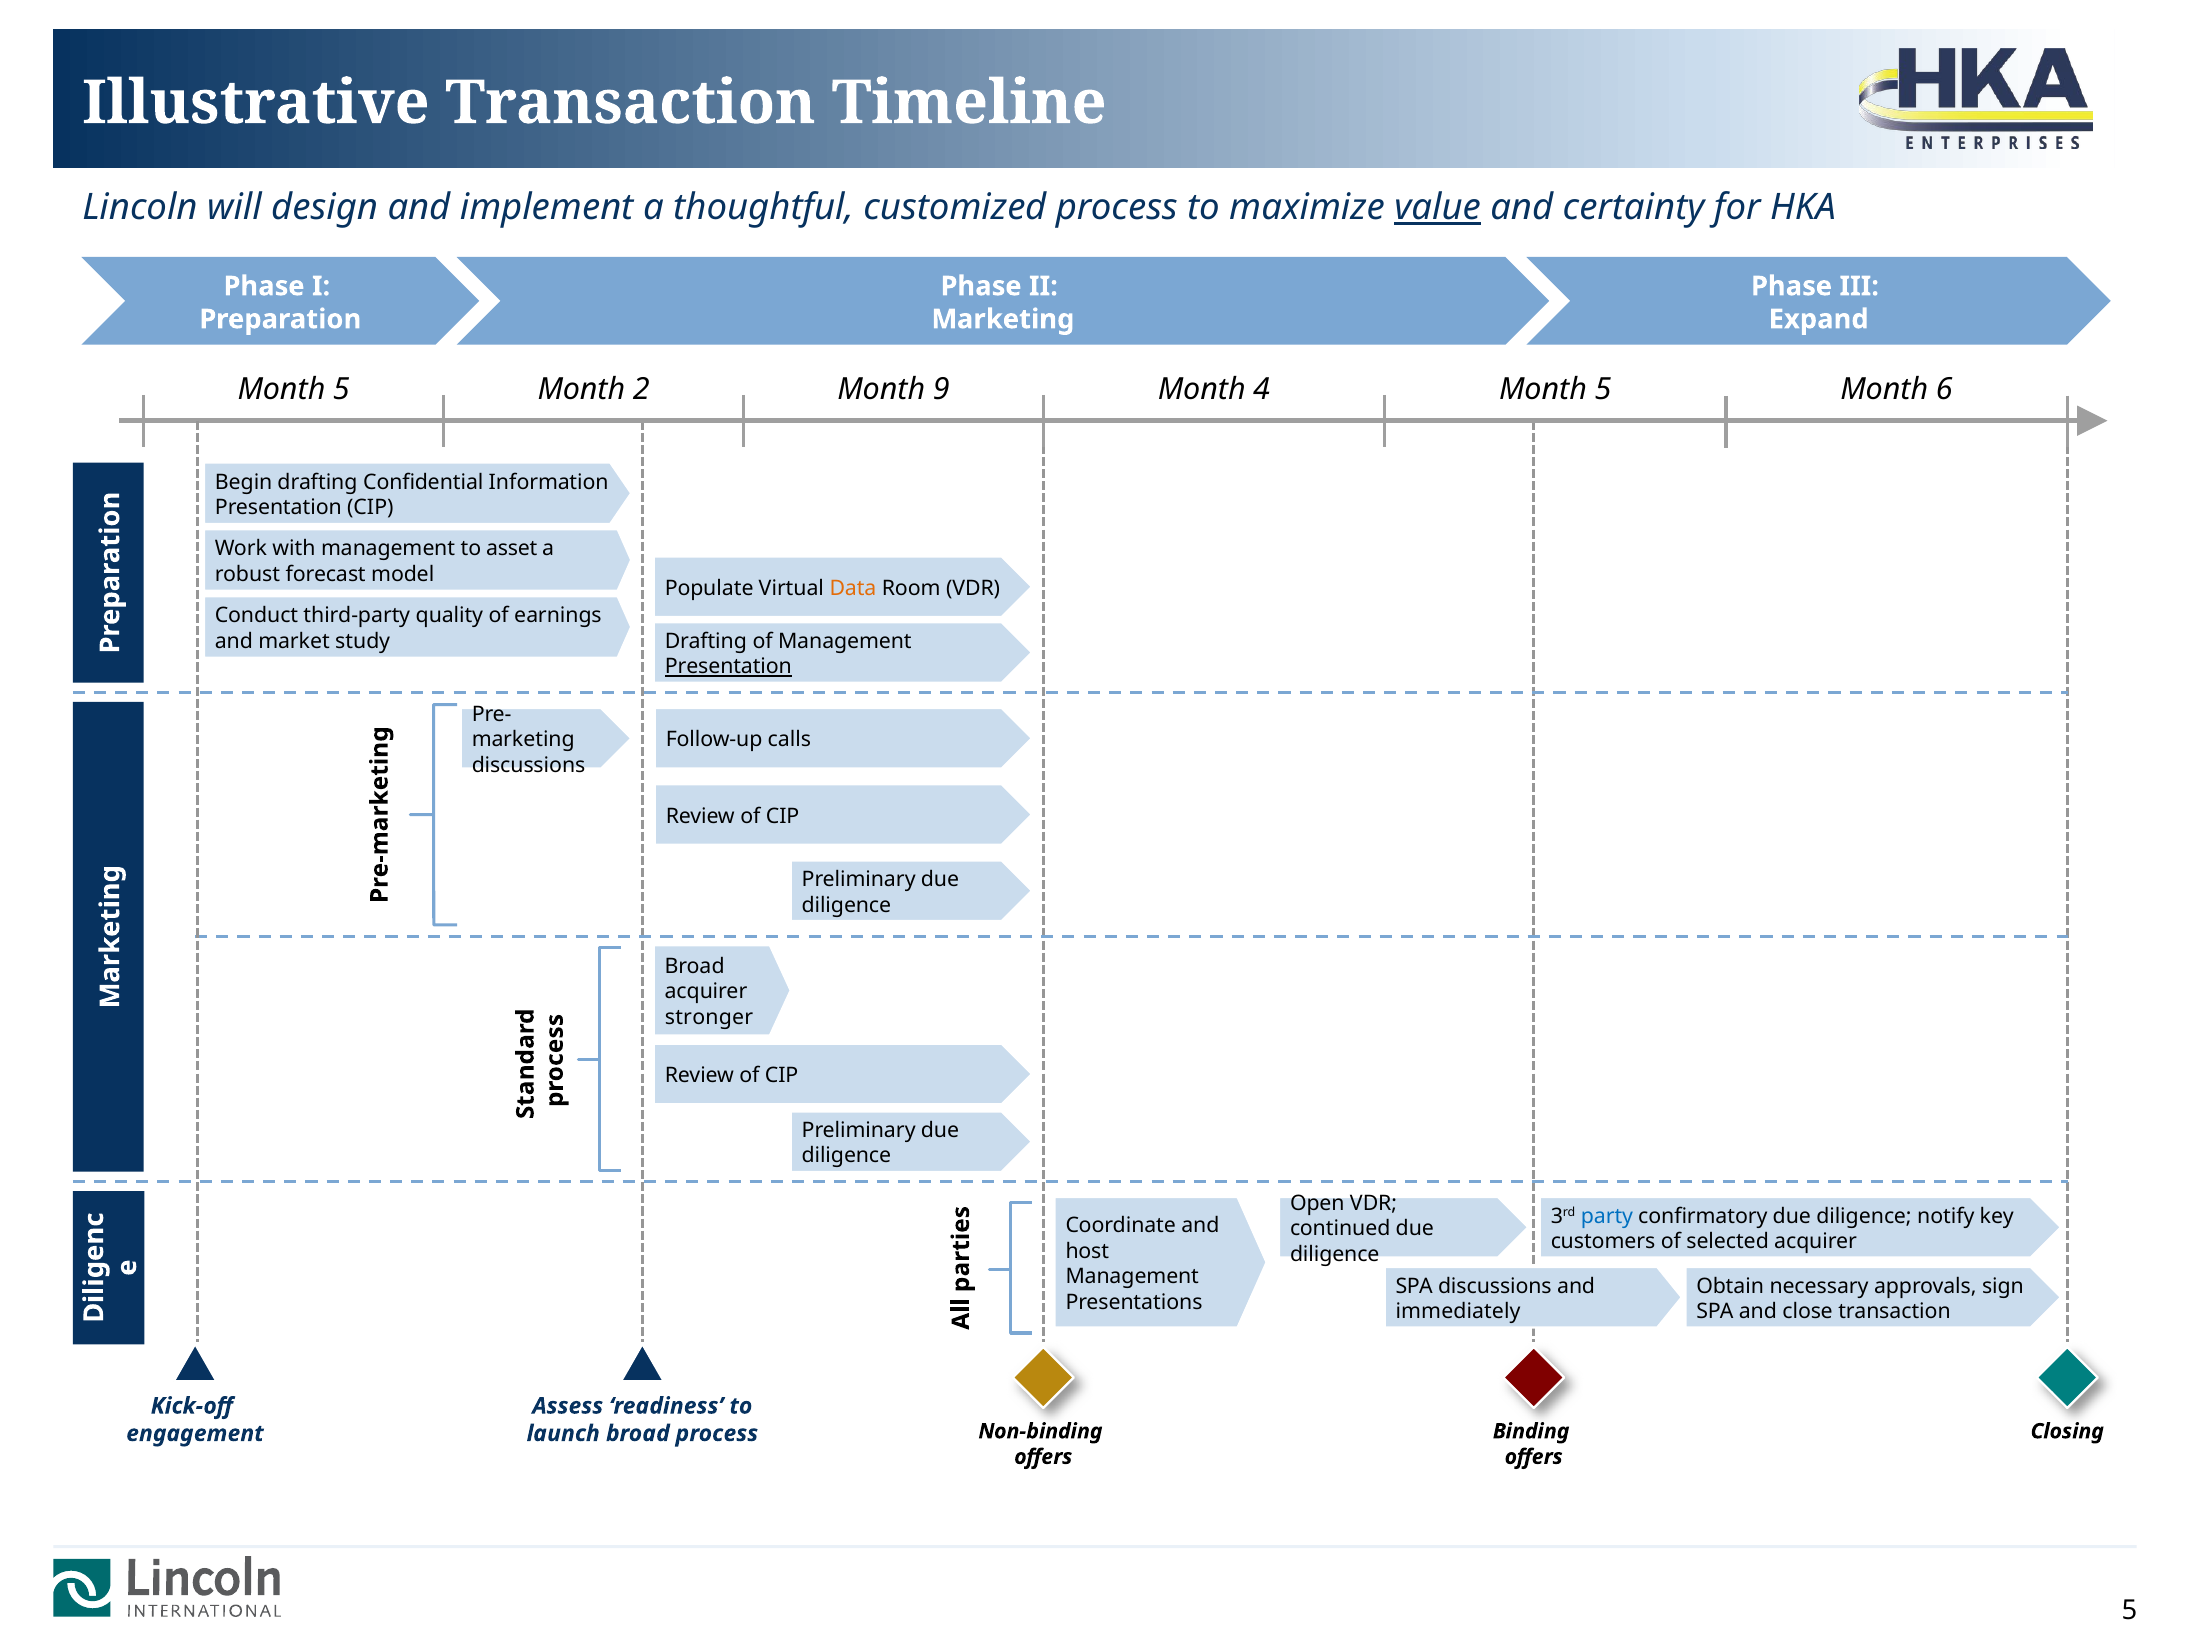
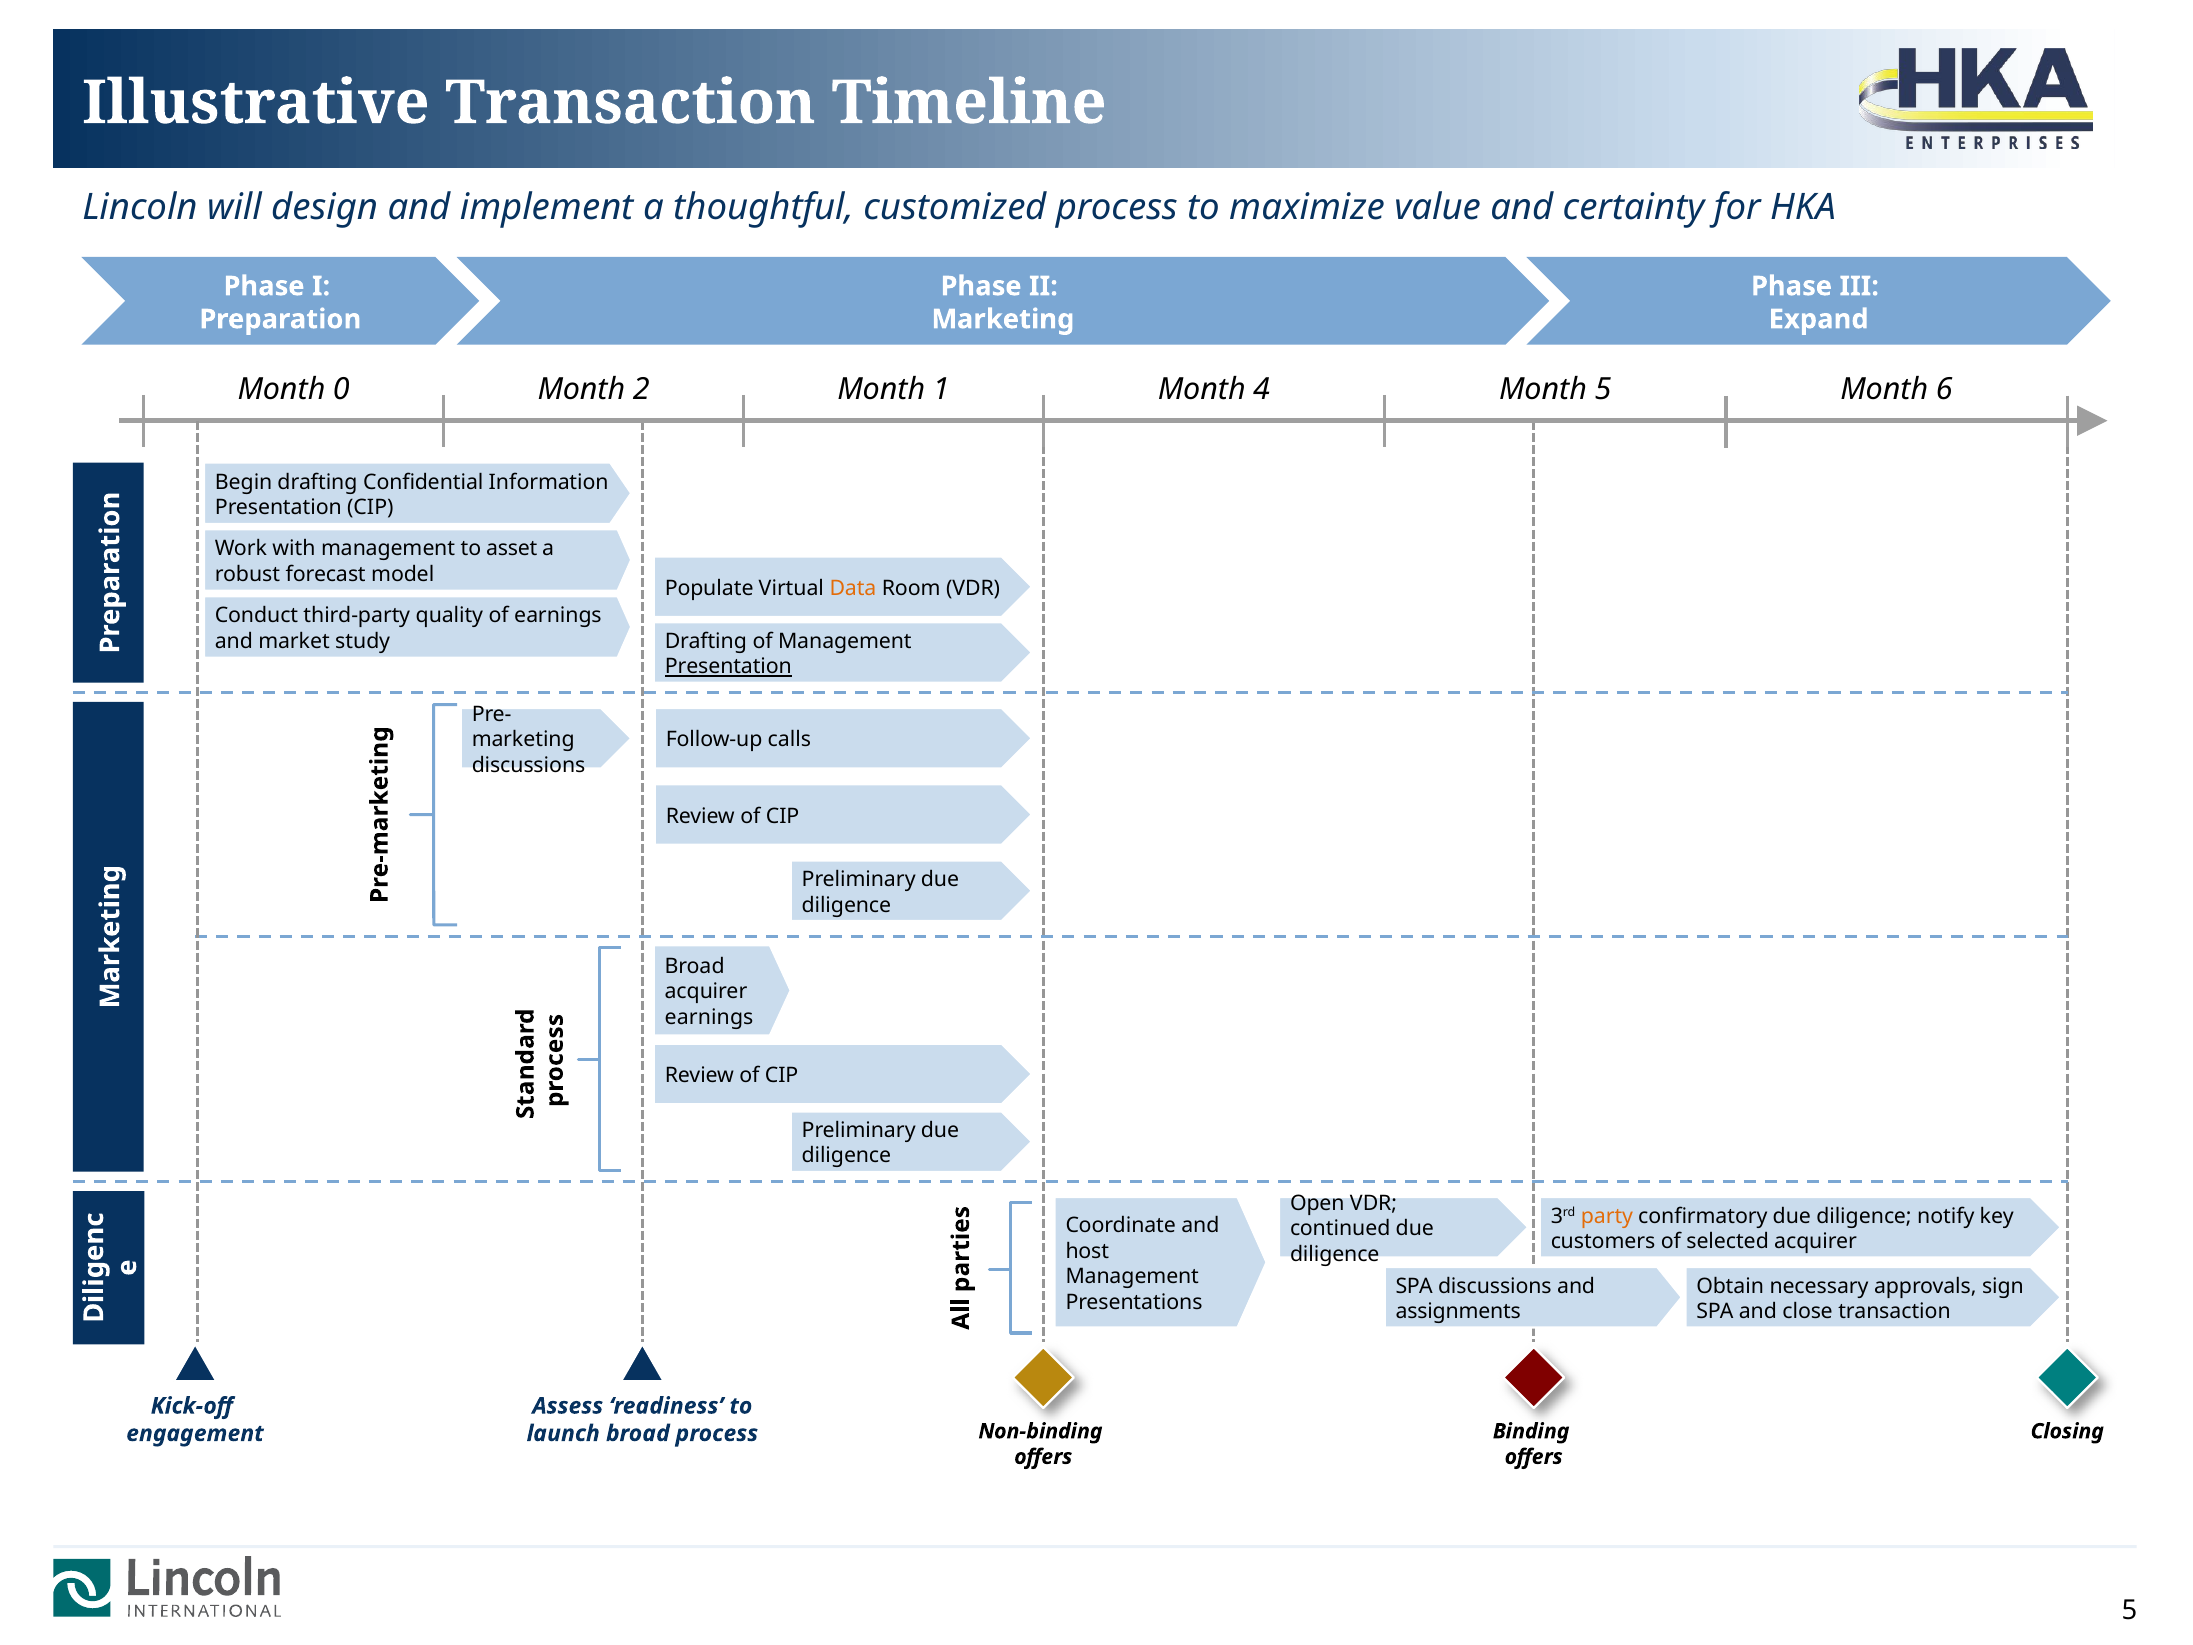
value underline: present -> none
5 at (341, 389): 5 -> 0
9: 9 -> 1
stronger at (709, 1017): stronger -> earnings
party colour: blue -> orange
immediately: immediately -> assignments
